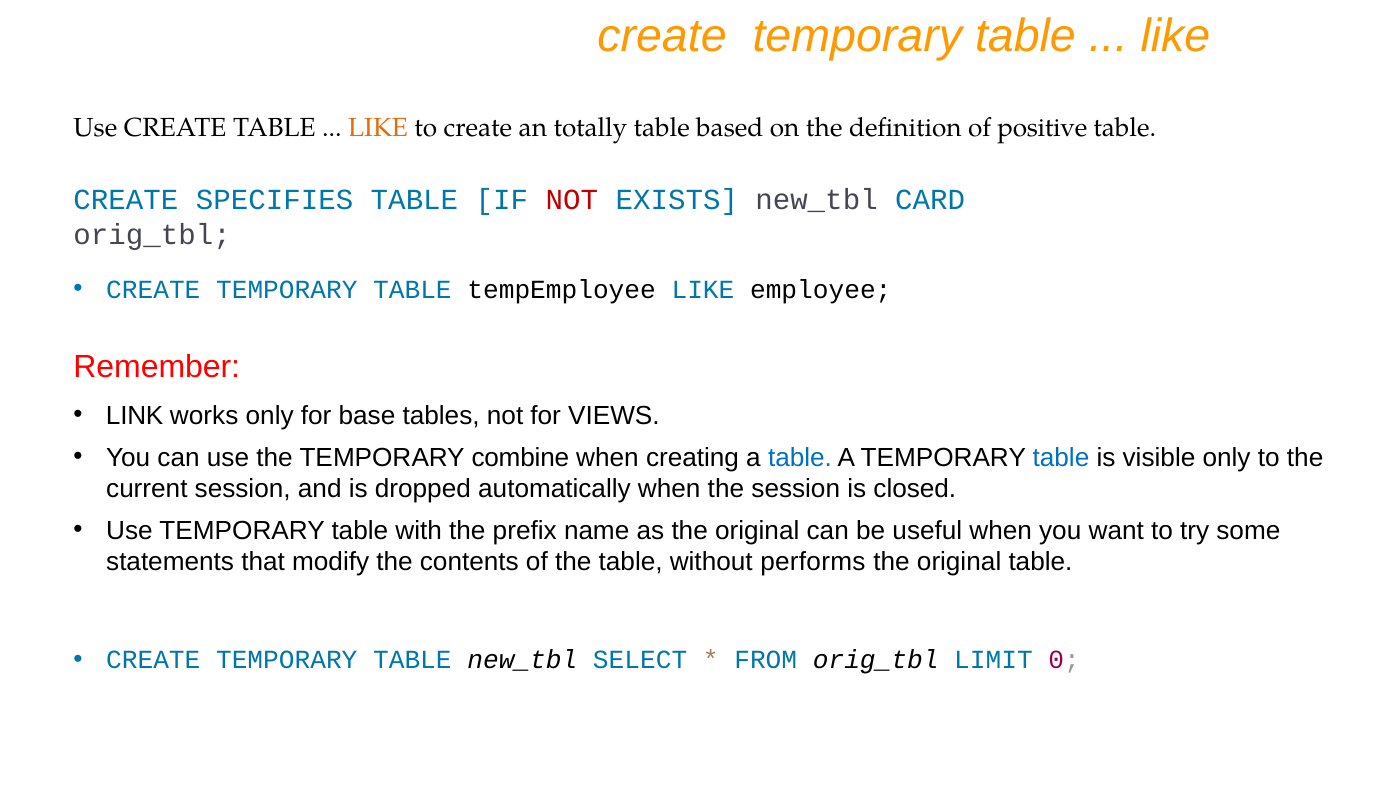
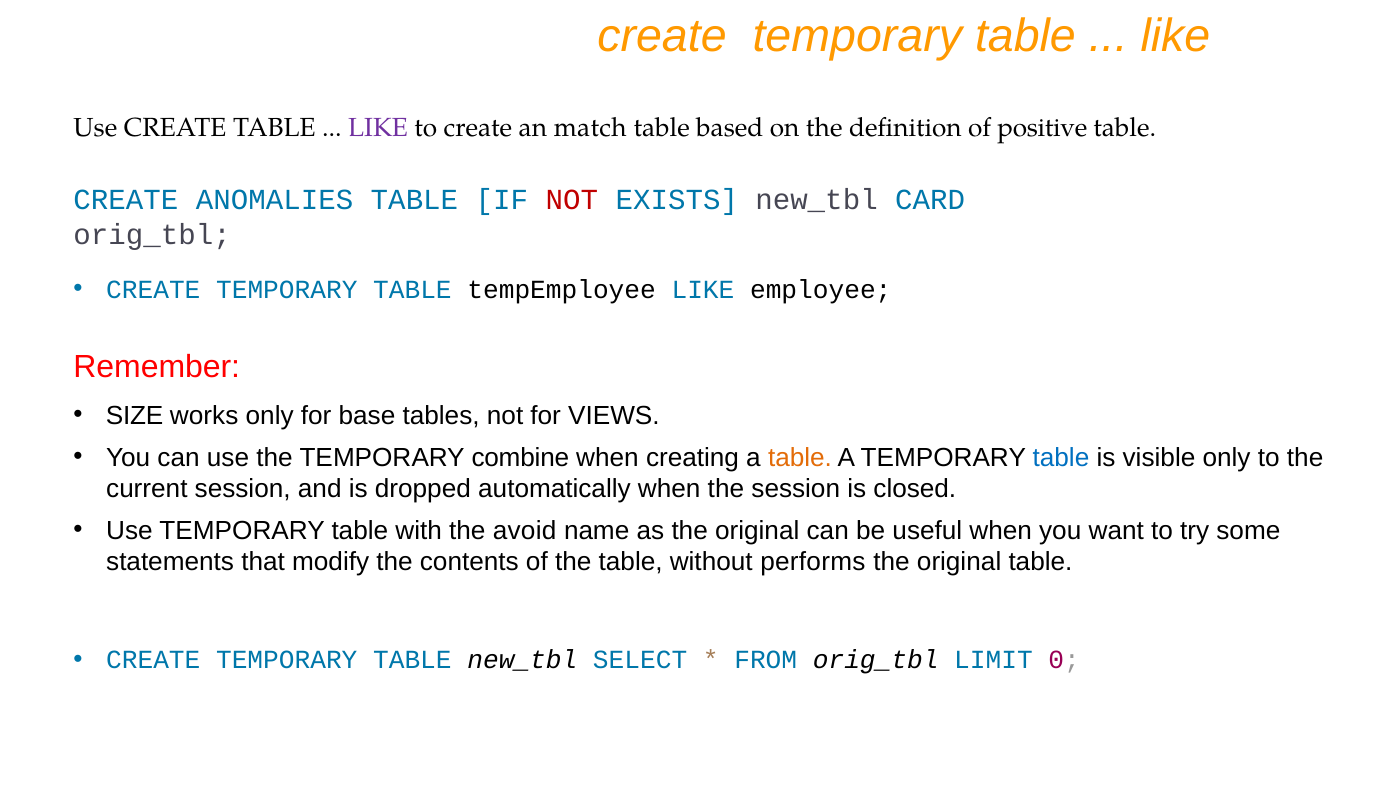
LIKE at (378, 128) colour: orange -> purple
totally: totally -> match
SPECIFIES: SPECIFIES -> ANOMALIES
LINK: LINK -> SIZE
table at (800, 458) colour: blue -> orange
prefix: prefix -> avoid
